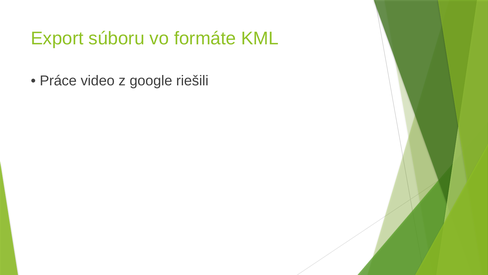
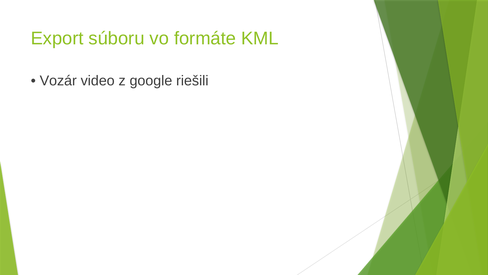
Práce: Práce -> Vozár
